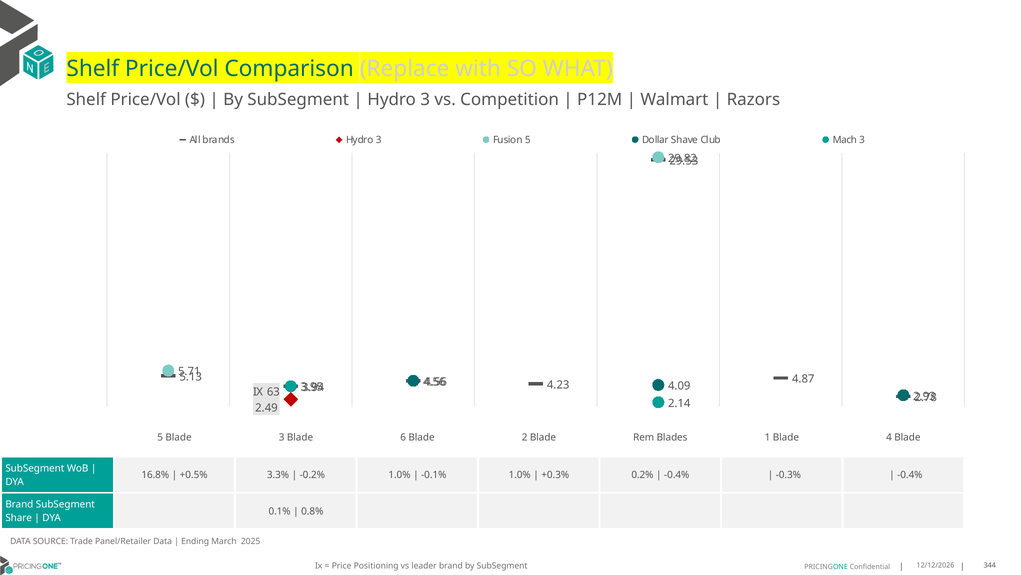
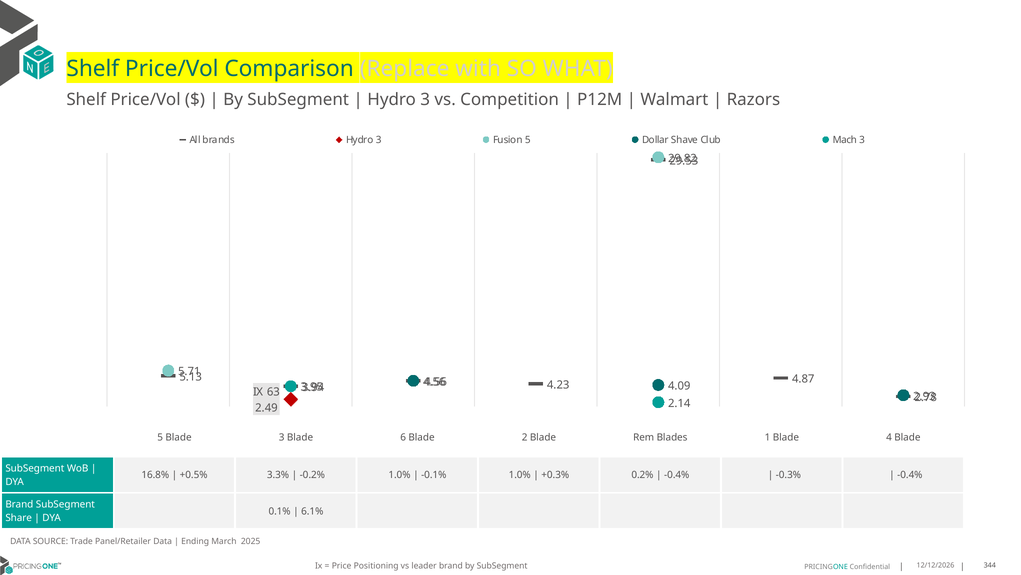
0.8%: 0.8% -> 6.1%
